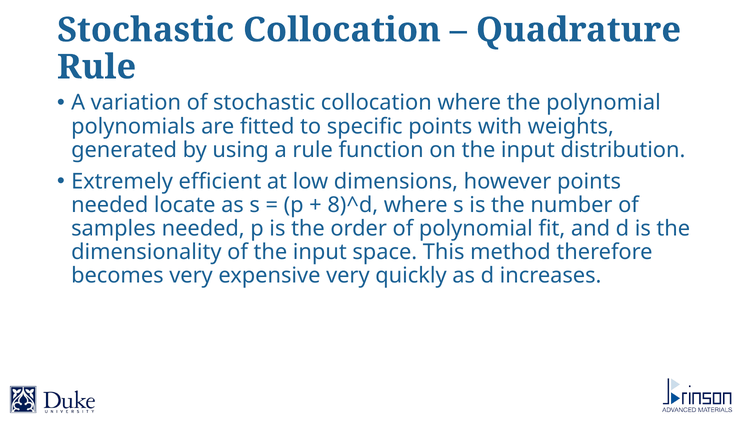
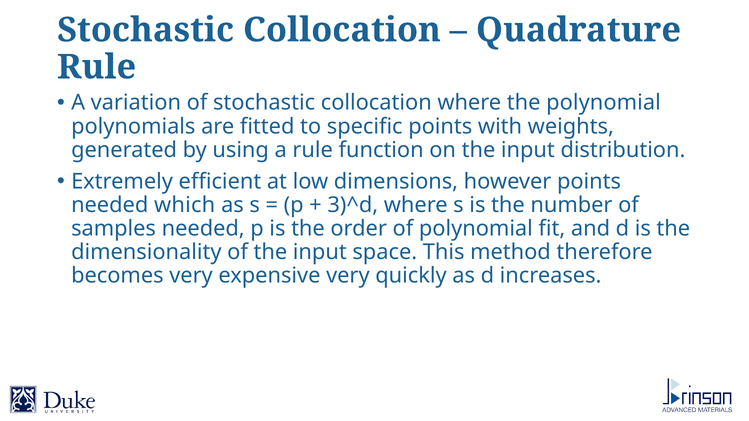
locate: locate -> which
8)^d: 8)^d -> 3)^d
